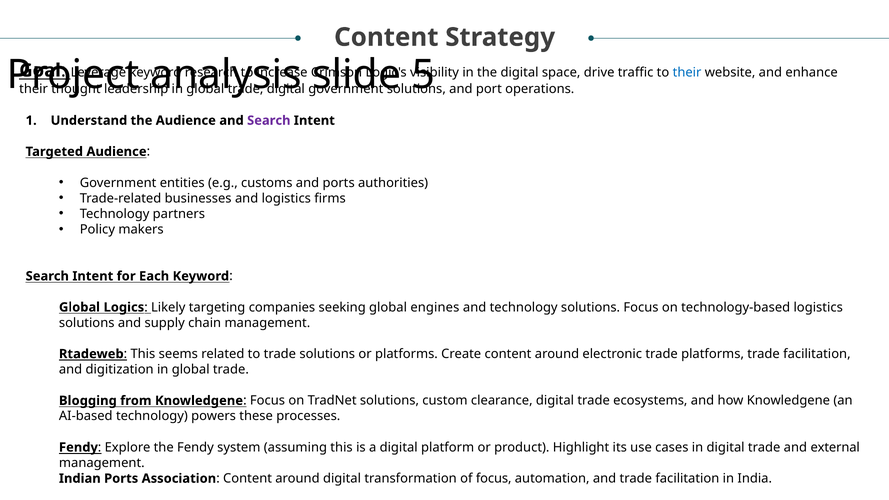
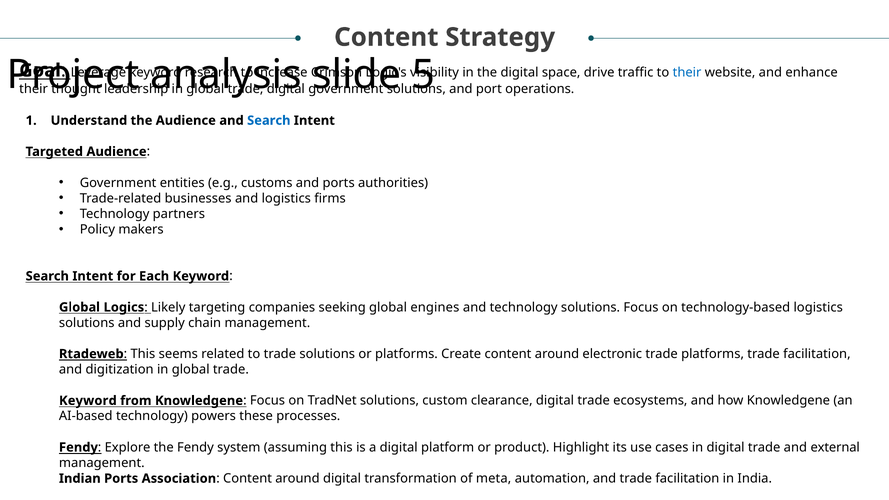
Search at (269, 121) colour: purple -> blue
Blogging at (88, 401): Blogging -> Keyword
of focus: focus -> meta
